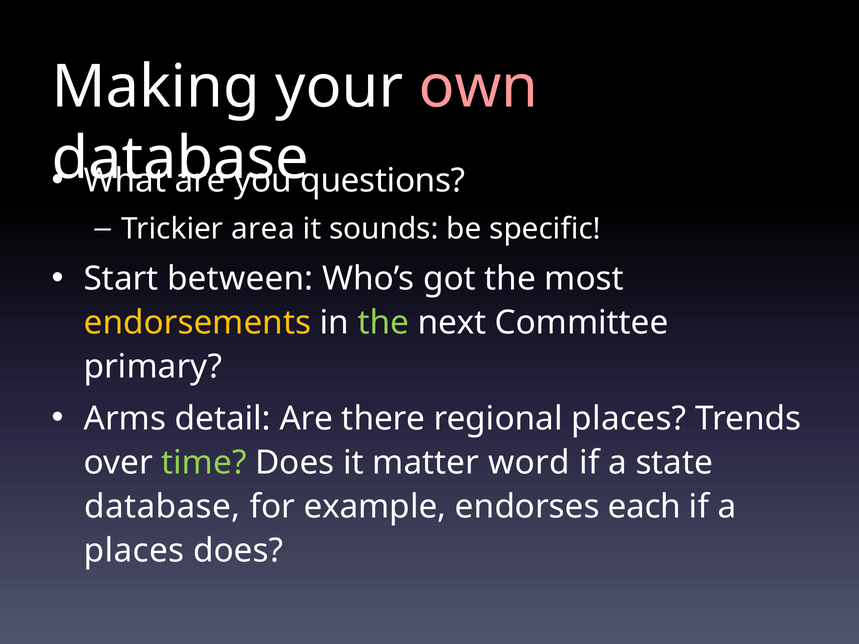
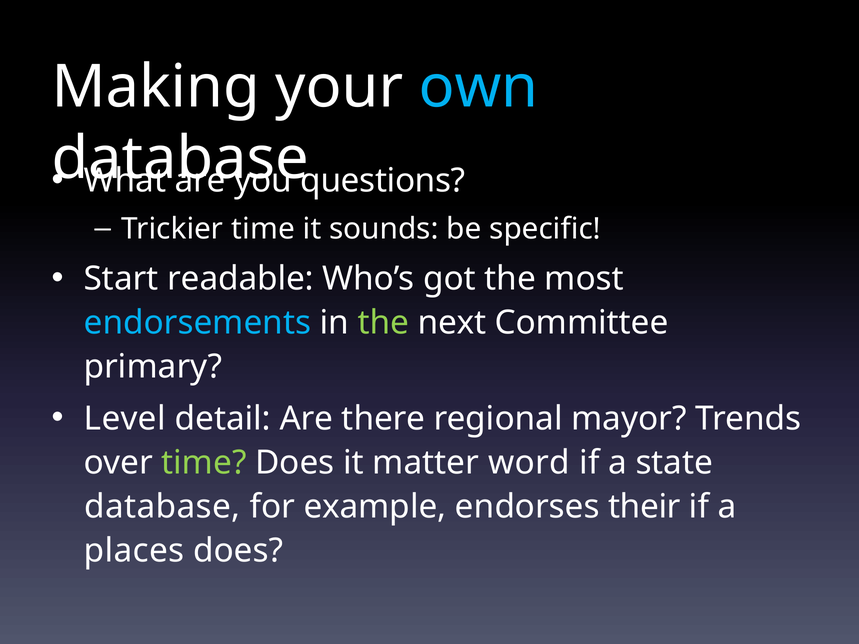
own colour: pink -> light blue
Trickier area: area -> time
between: between -> readable
endorsements colour: yellow -> light blue
Arms: Arms -> Level
regional places: places -> mayor
each: each -> their
